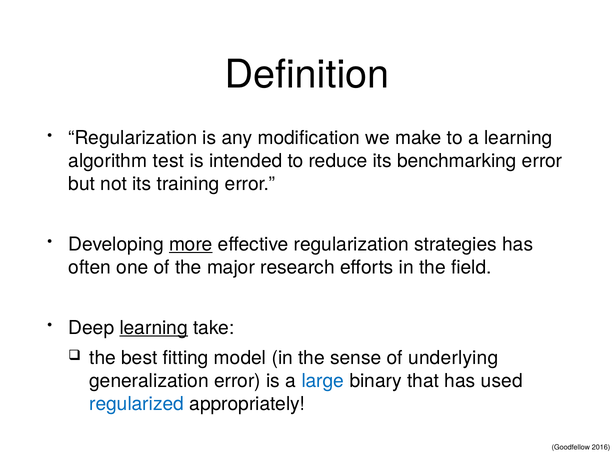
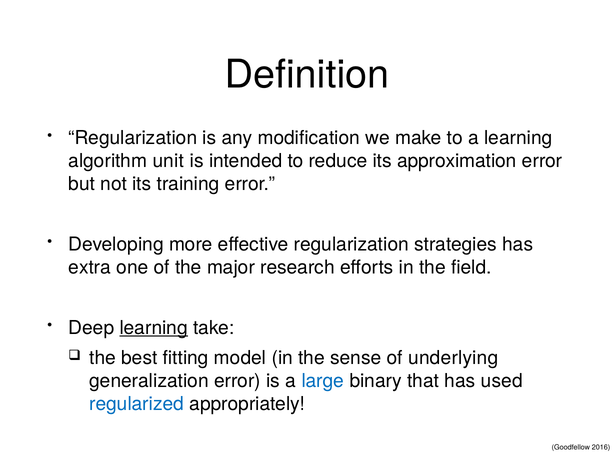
test: test -> unit
benchmarking: benchmarking -> approximation
more underline: present -> none
often: often -> extra
